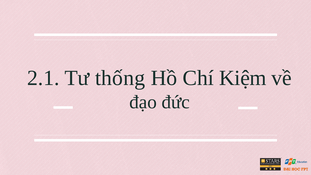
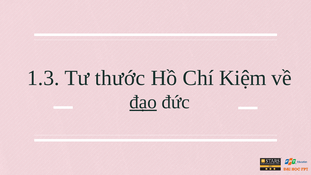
2.1: 2.1 -> 1.3
thống: thống -> thước
đạo underline: none -> present
